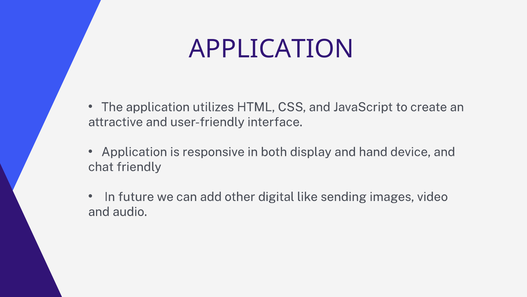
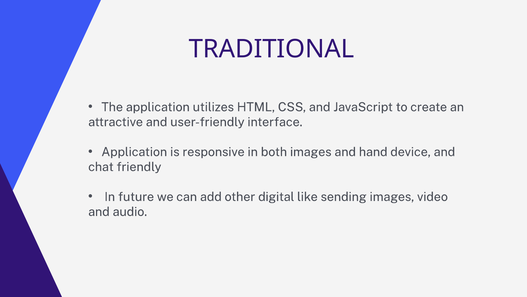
APPLICATION at (271, 49): APPLICATION -> TRADITIONAL
both display: display -> images
